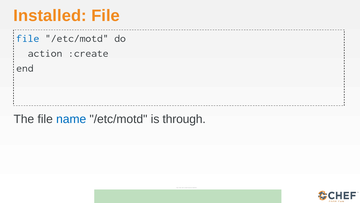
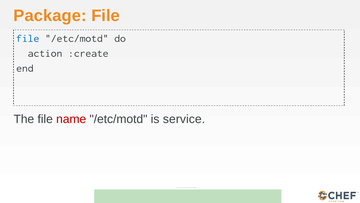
Installed: Installed -> Package
name colour: blue -> red
through: through -> service
